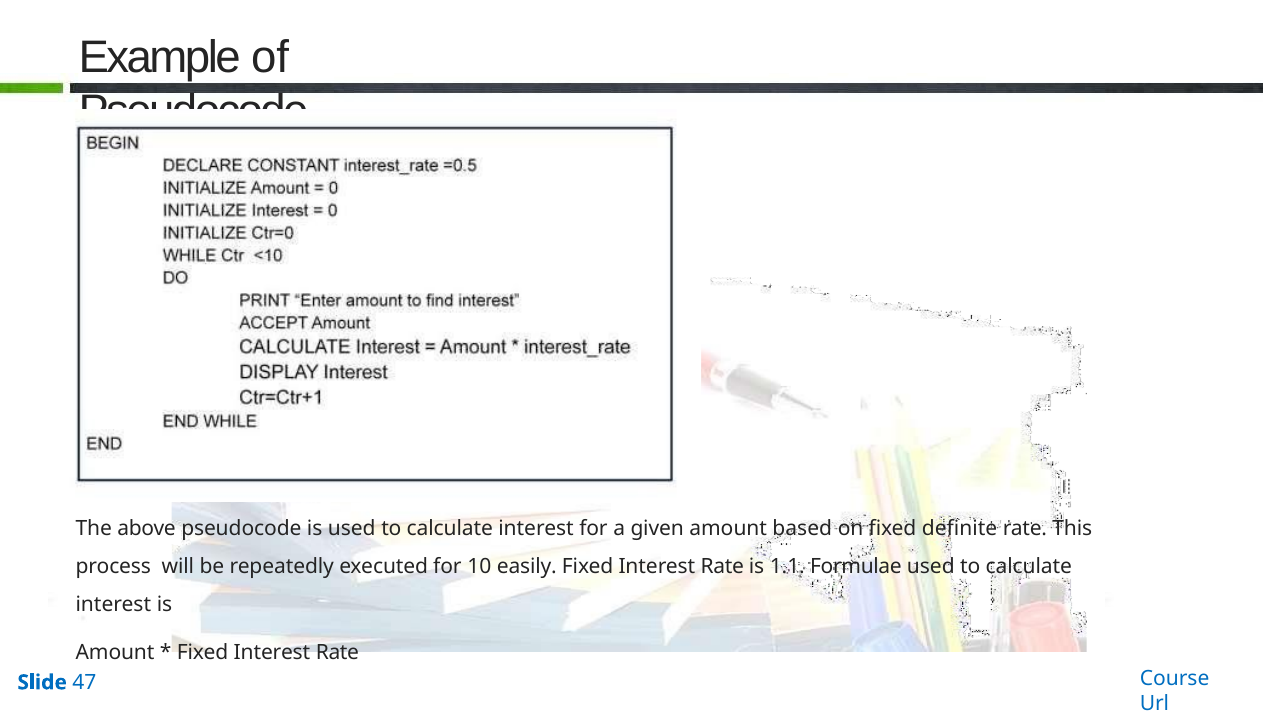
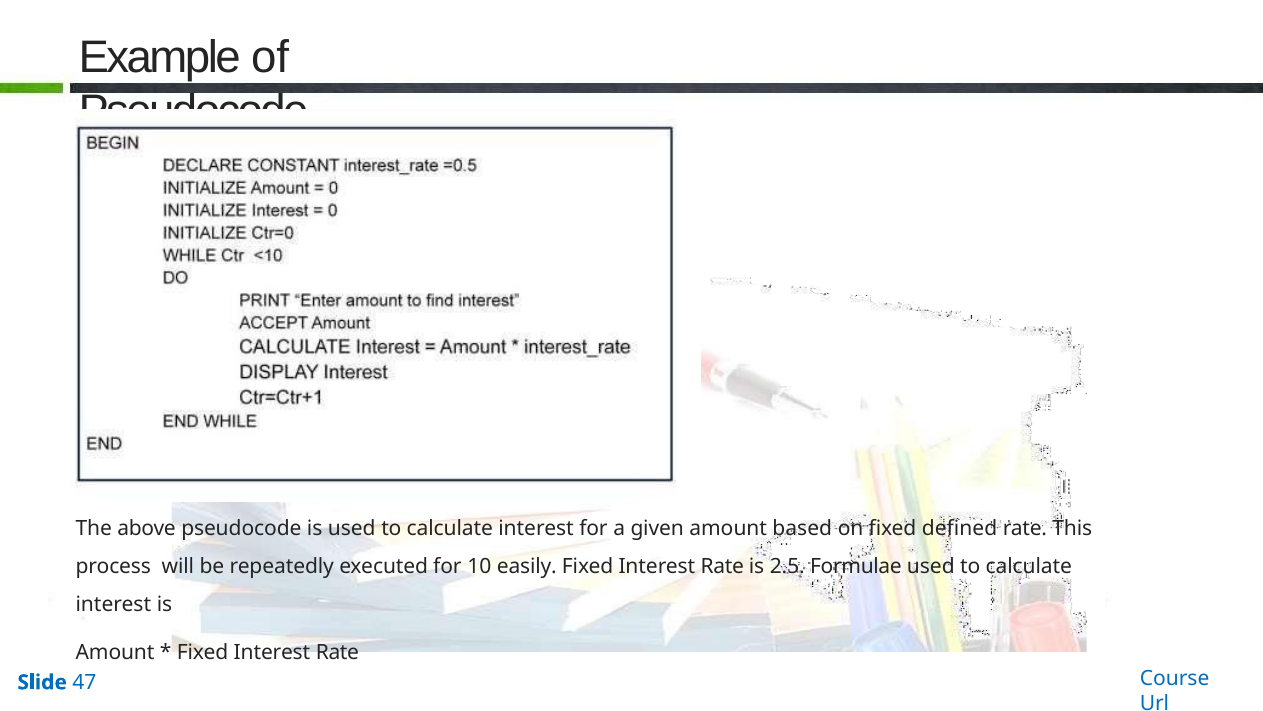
definite: definite -> defined
1.1: 1.1 -> 2.5
